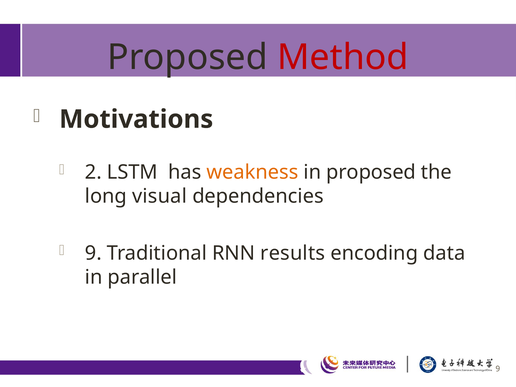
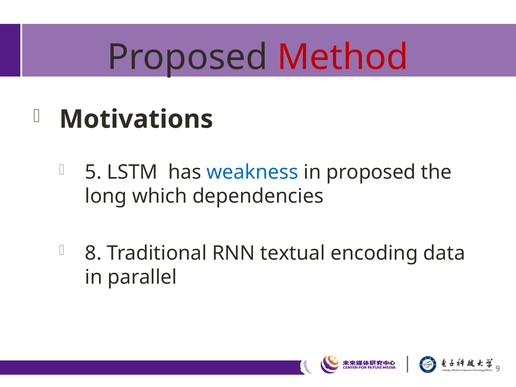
2: 2 -> 5
weakness colour: orange -> blue
visual: visual -> which
9 at (93, 253): 9 -> 8
results: results -> textual
